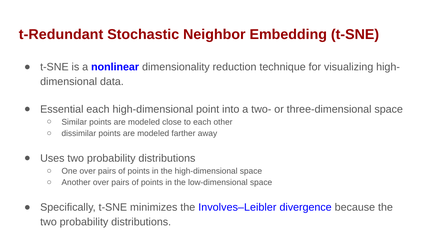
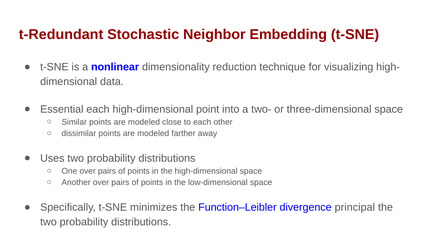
Involves–Leibler: Involves–Leibler -> Function–Leibler
because: because -> principal
